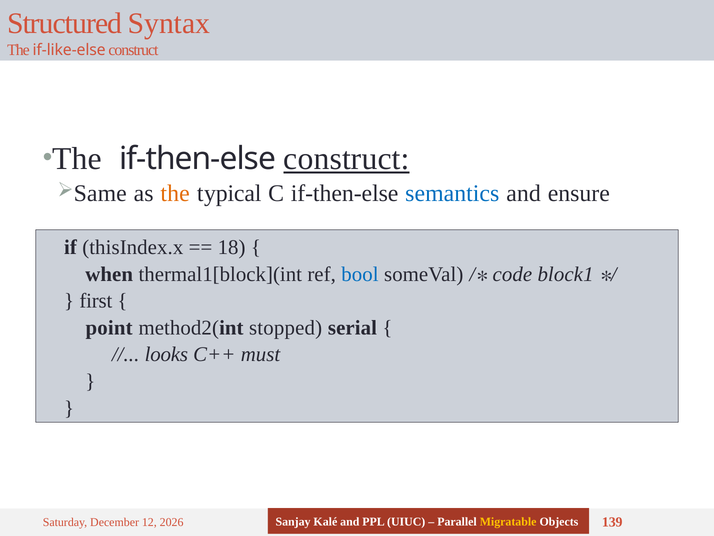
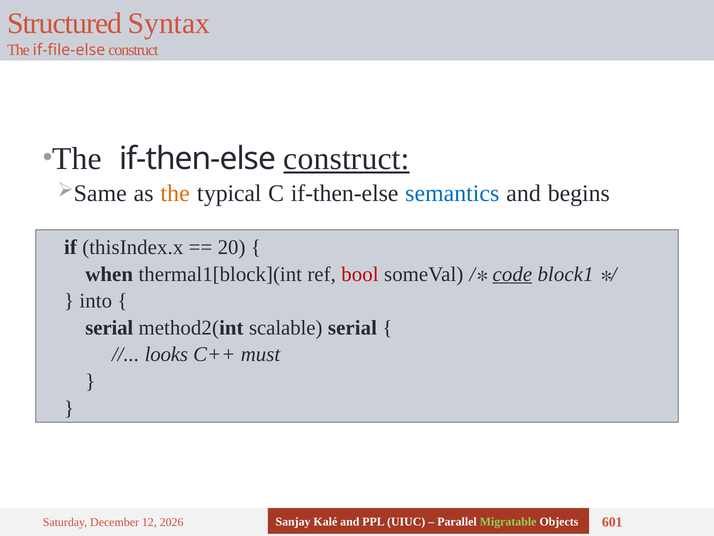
if-like-else: if-like-else -> if-file-else
ensure: ensure -> begins
18: 18 -> 20
bool colour: blue -> red
code underline: none -> present
first: first -> into
point at (109, 327): point -> serial
stopped: stopped -> scalable
Migratable colour: yellow -> light green
139: 139 -> 601
